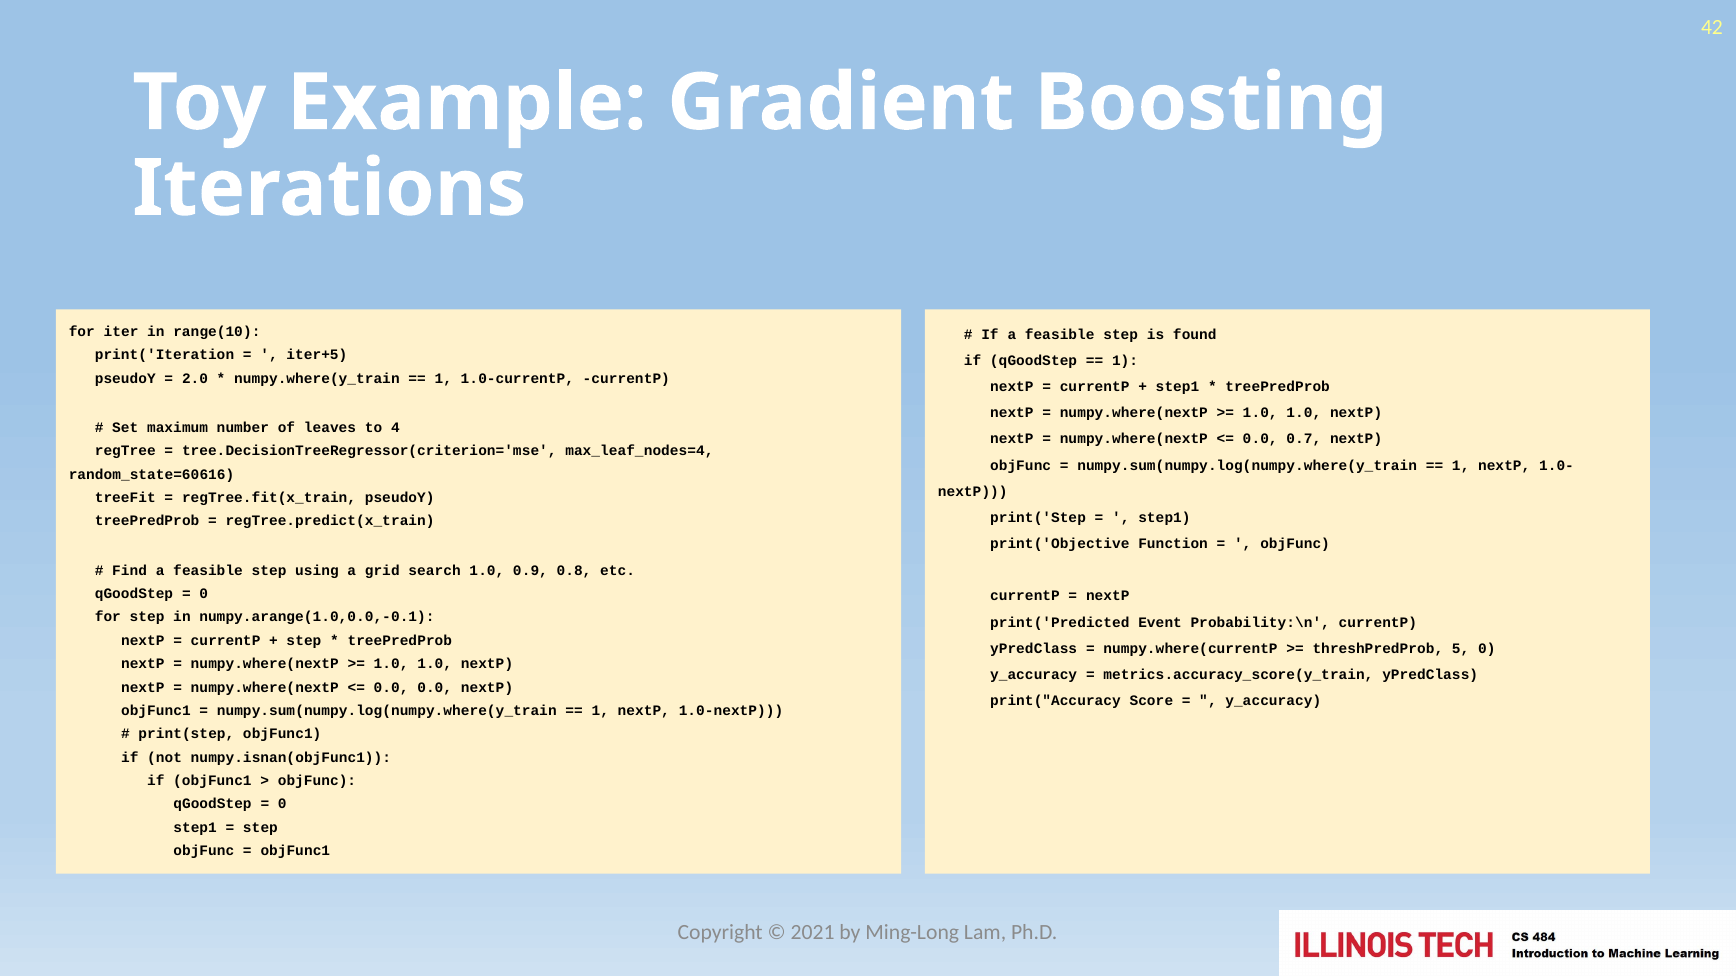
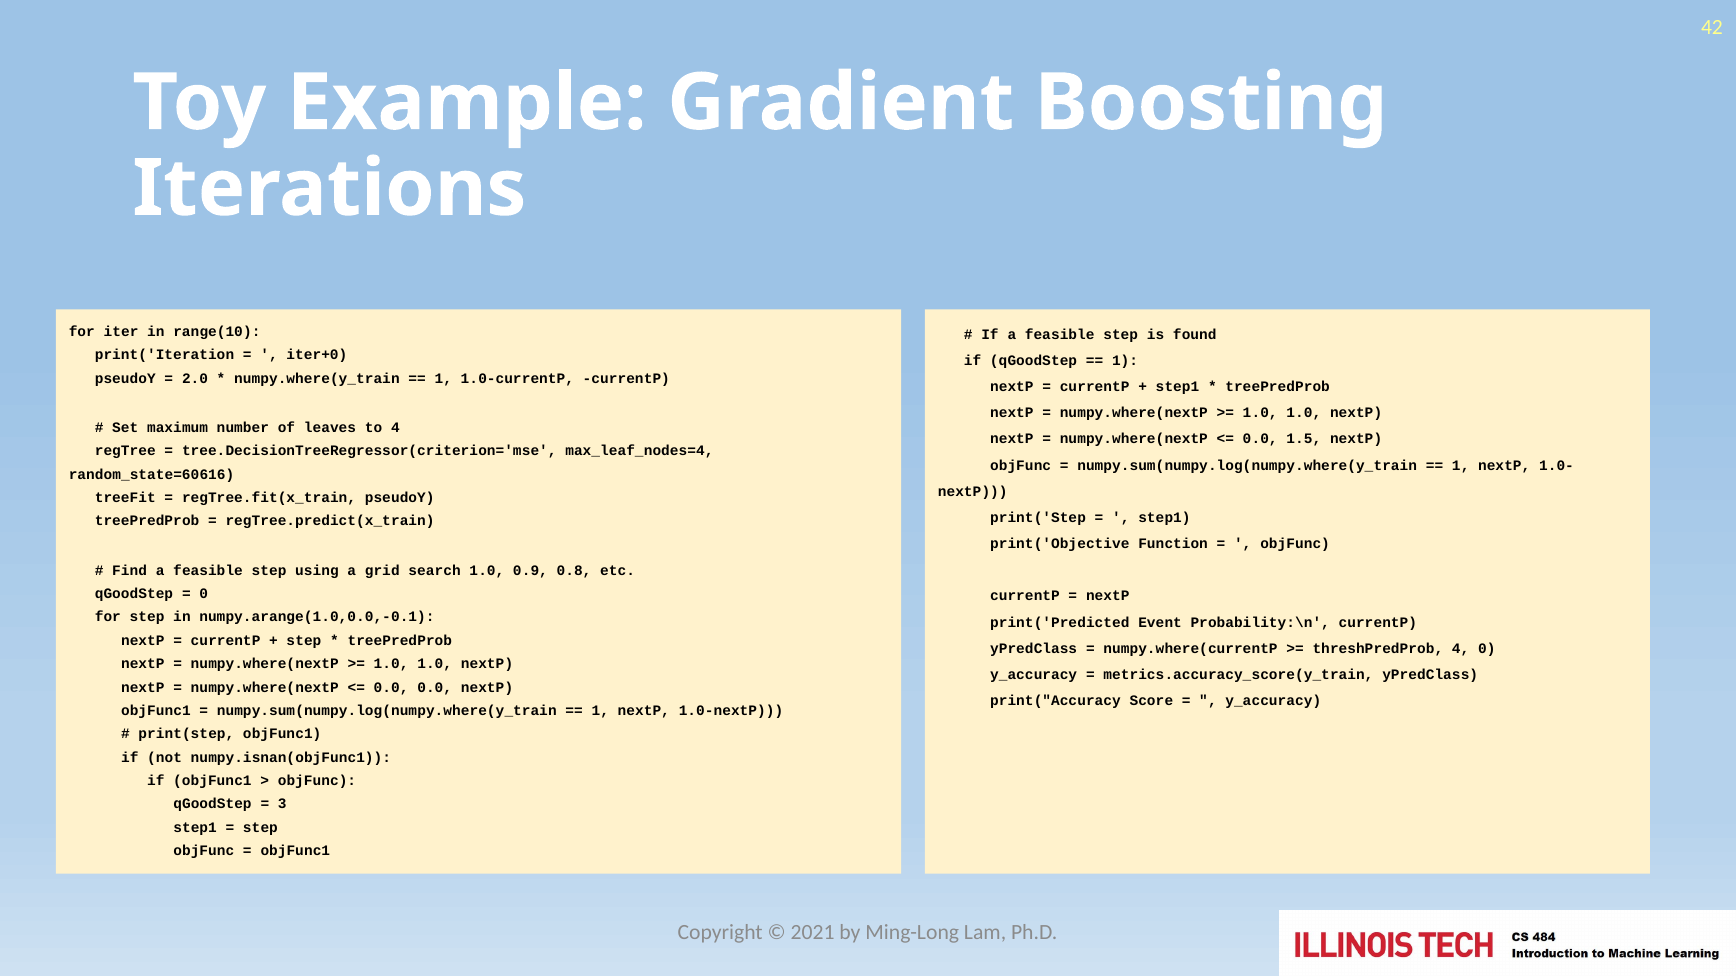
iter+5: iter+5 -> iter+0
0.7: 0.7 -> 1.5
threshPredProb 5: 5 -> 4
0 at (282, 805): 0 -> 3
